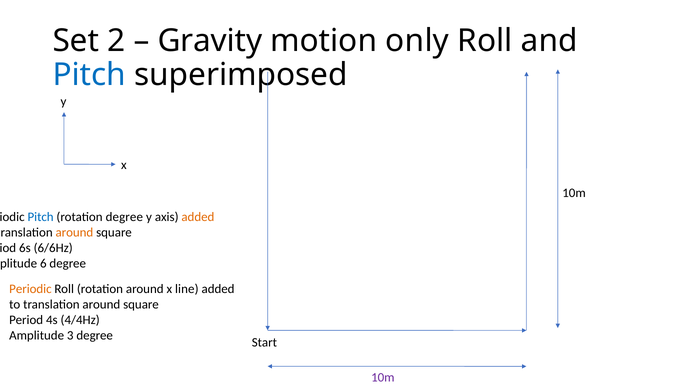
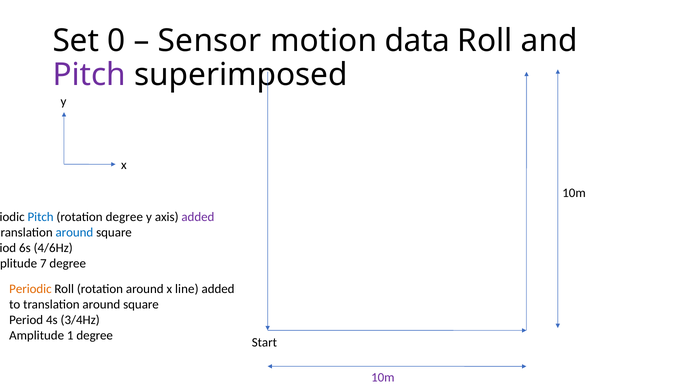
2: 2 -> 0
Gravity: Gravity -> Sensor
only: only -> data
Pitch at (89, 75) colour: blue -> purple
added at (198, 217) colour: orange -> purple
around at (74, 232) colour: orange -> blue
6/6Hz: 6/6Hz -> 4/6Hz
6: 6 -> 7
4/4Hz: 4/4Hz -> 3/4Hz
3: 3 -> 1
